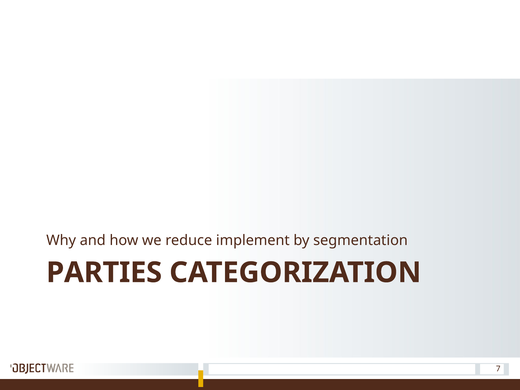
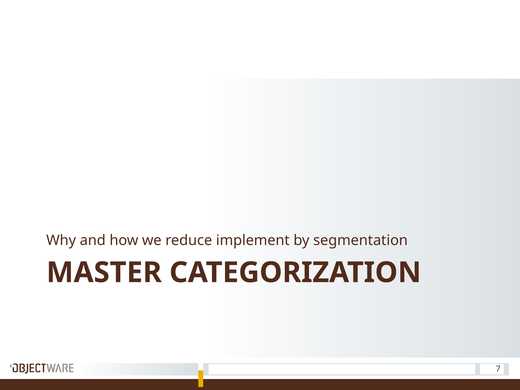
PARTIES: PARTIES -> MASTER
